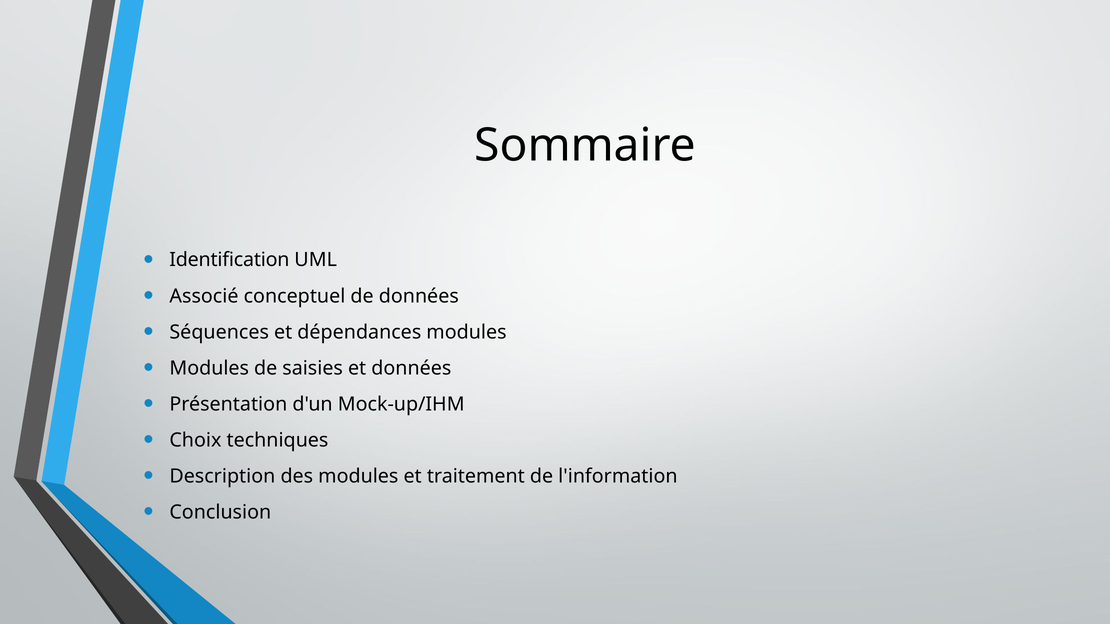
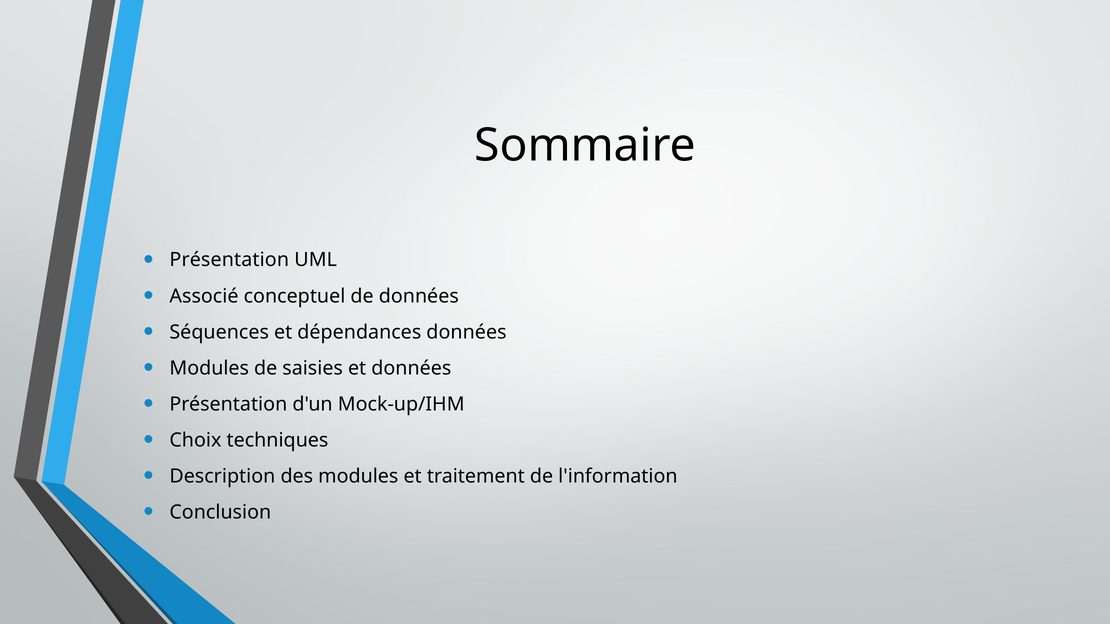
Identification at (229, 260): Identification -> Présentation
dépendances modules: modules -> données
